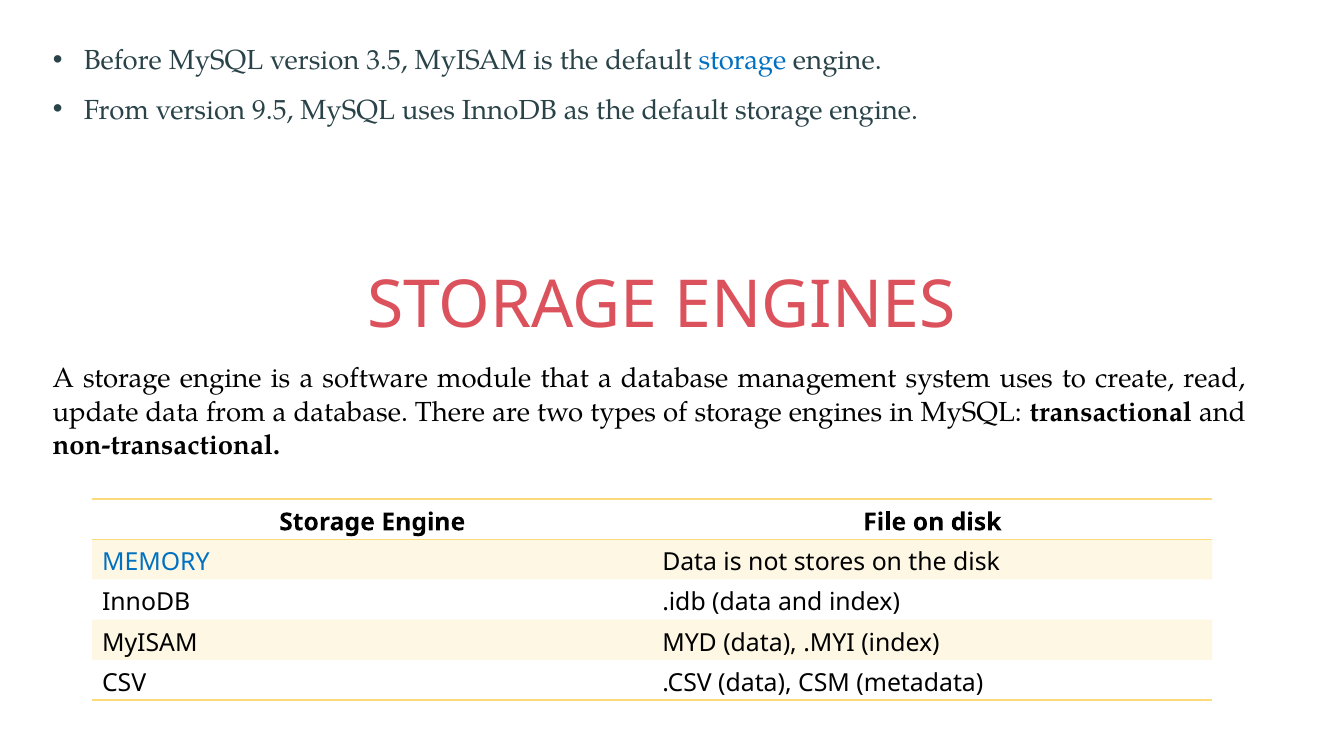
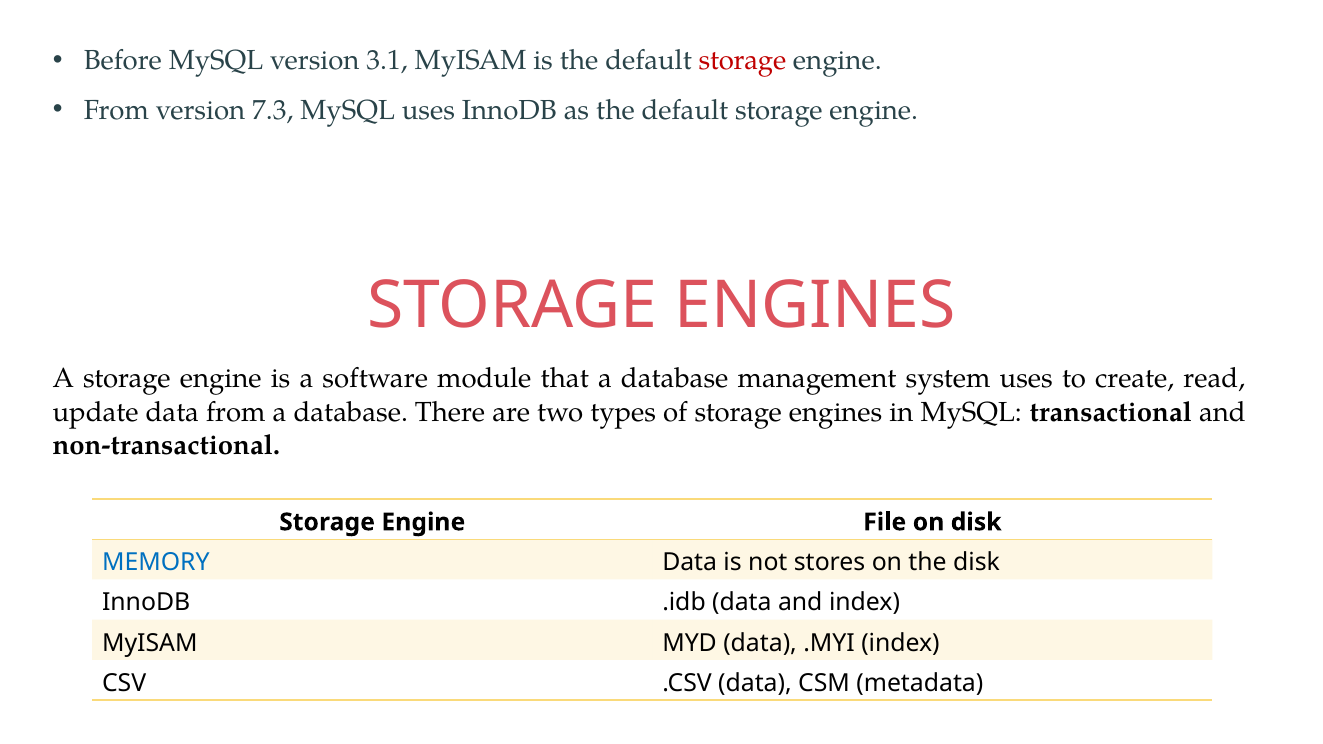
3.5: 3.5 -> 3.1
storage at (742, 61) colour: blue -> red
9.5: 9.5 -> 7.3
